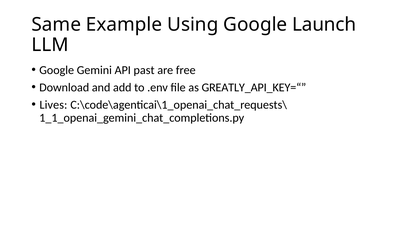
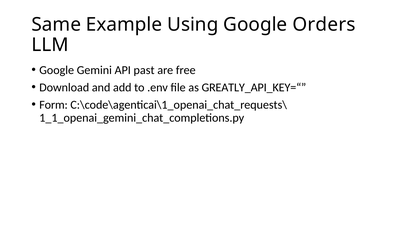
Launch: Launch -> Orders
Lives: Lives -> Form
